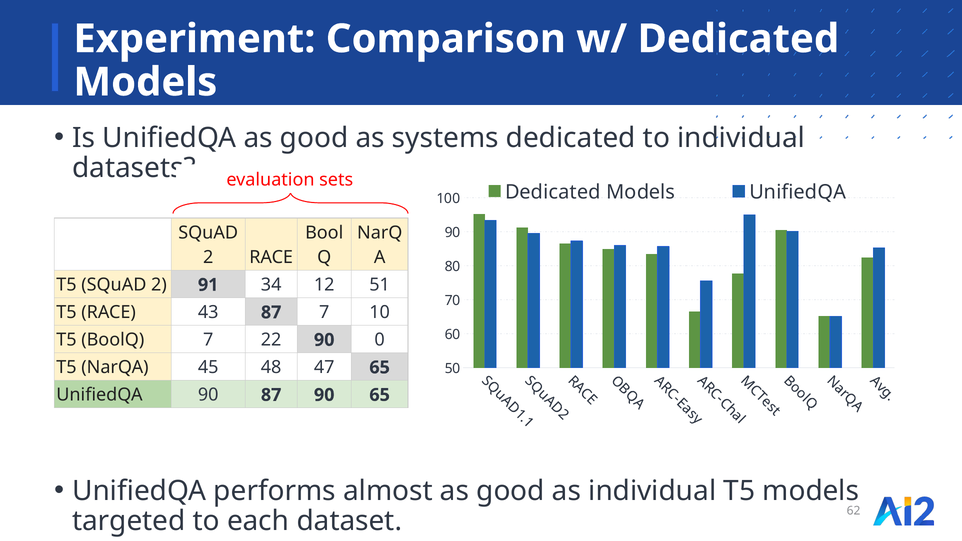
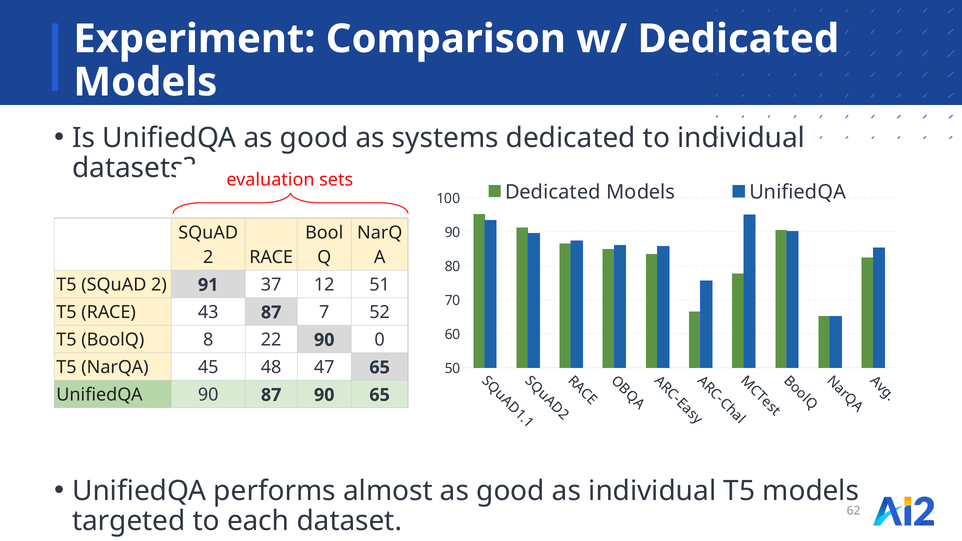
34: 34 -> 37
10: 10 -> 52
BoolQ 7: 7 -> 8
